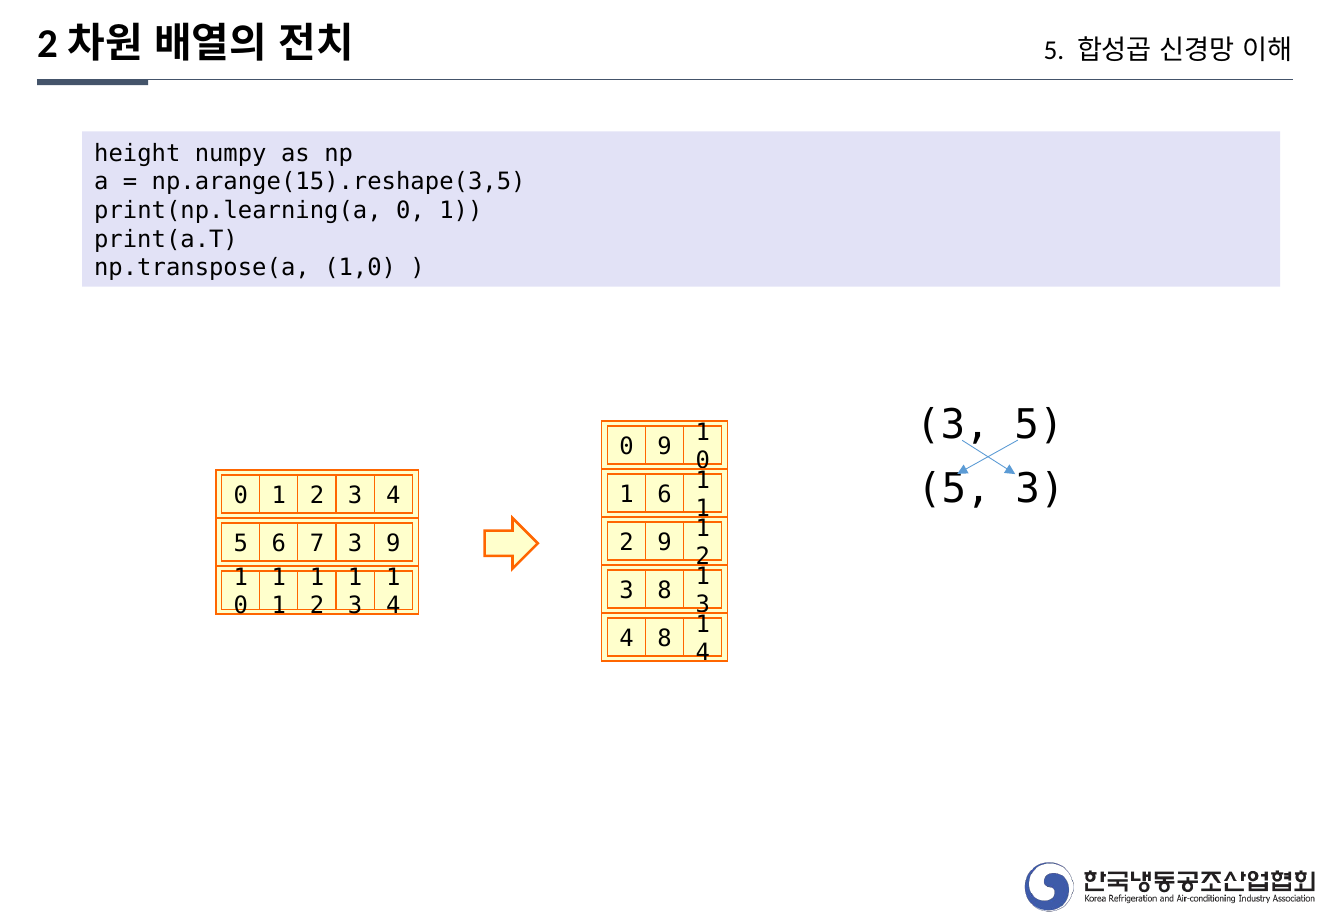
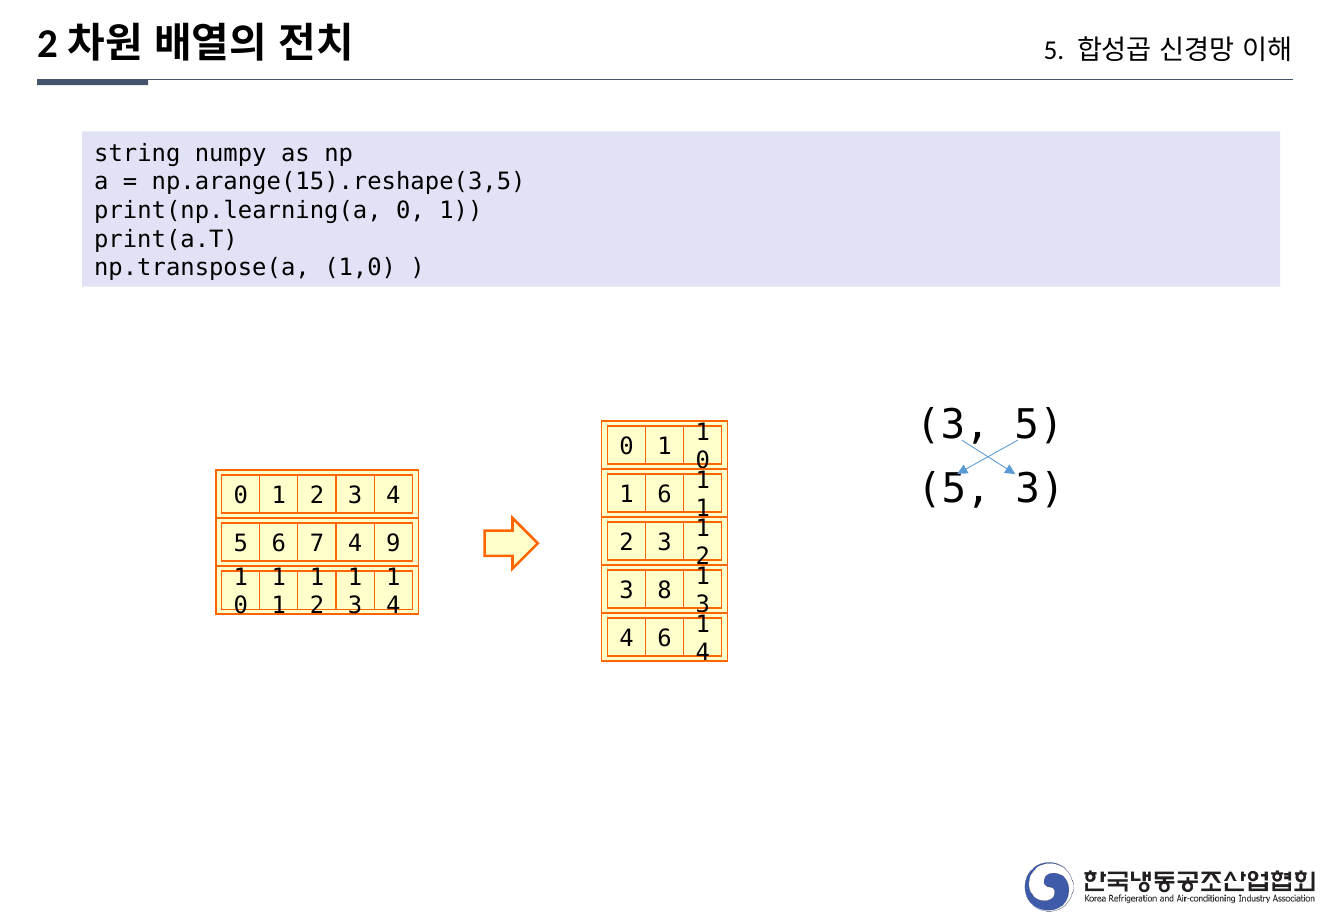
height: height -> string
9 at (664, 447): 9 -> 1
9 at (664, 543): 9 -> 3
7 3: 3 -> 4
4 8: 8 -> 6
